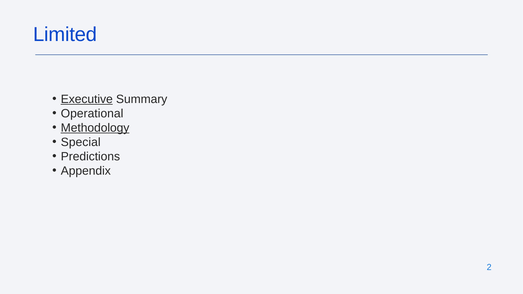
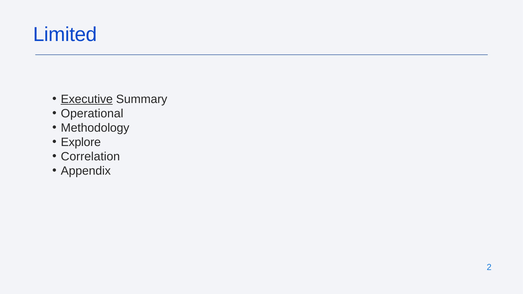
Methodology underline: present -> none
Special: Special -> Explore
Predictions: Predictions -> Correlation
